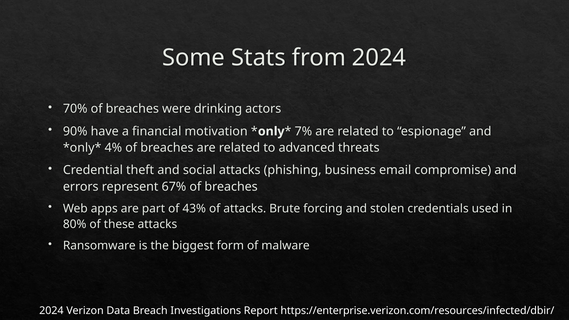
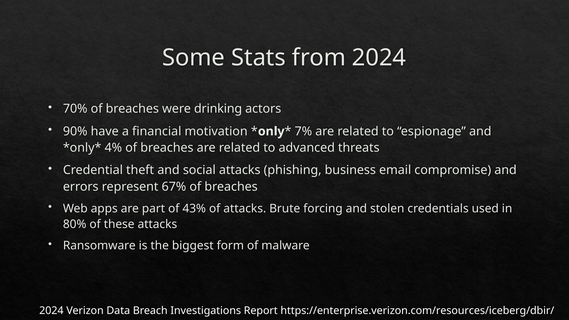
https://enterprise.verizon.com/resources/infected/dbir/: https://enterprise.verizon.com/resources/infected/dbir/ -> https://enterprise.verizon.com/resources/iceberg/dbir/
